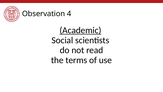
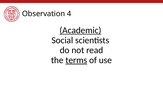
terms underline: none -> present
